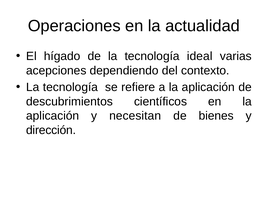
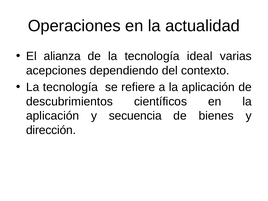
hígado: hígado -> alianza
necesitan: necesitan -> secuencia
